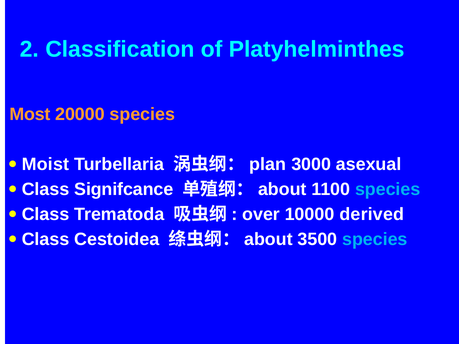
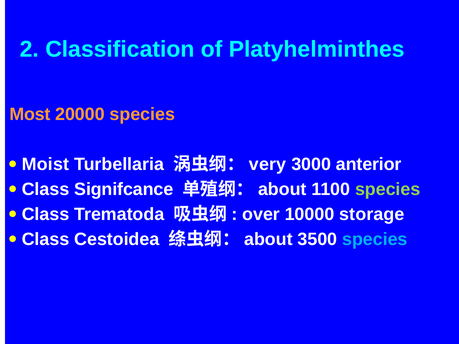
plan: plan -> very
asexual: asexual -> anterior
species at (388, 189) colour: light blue -> light green
derived: derived -> storage
